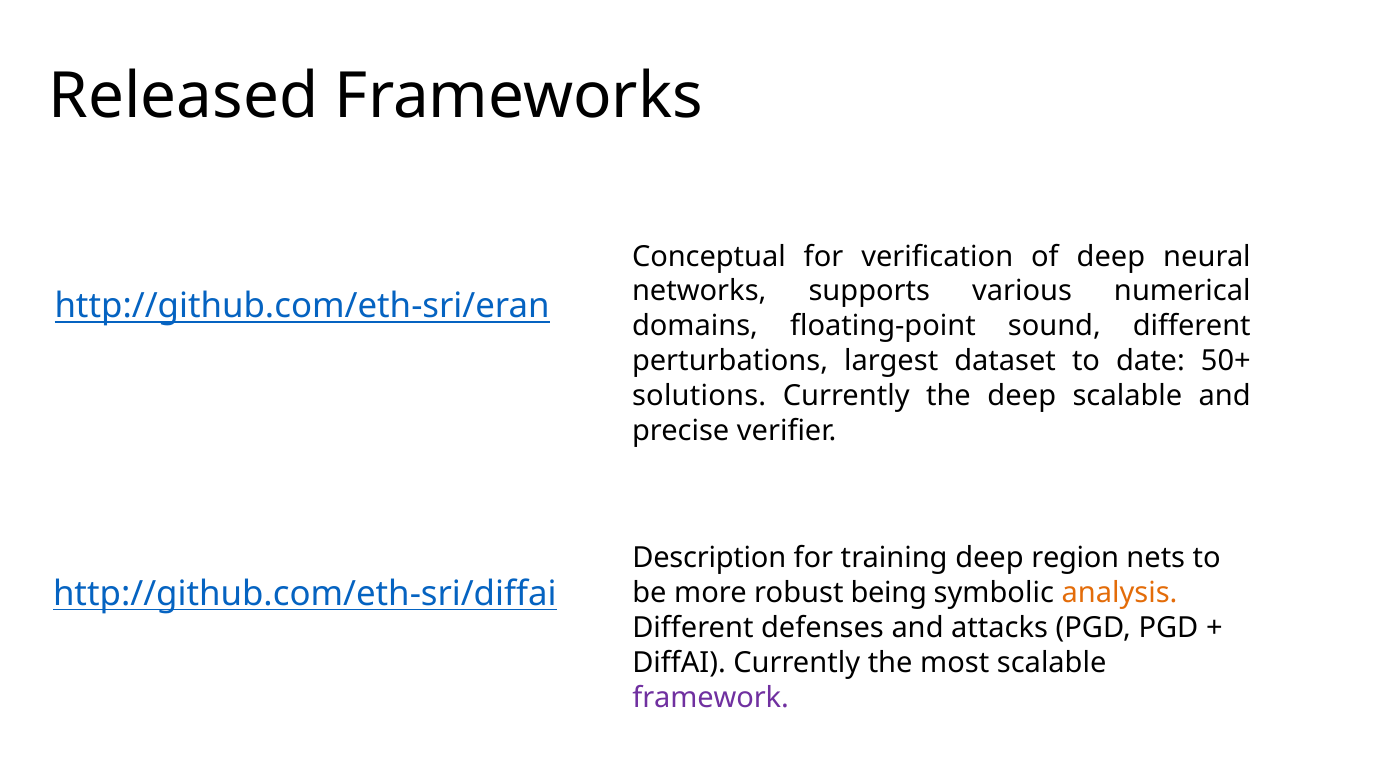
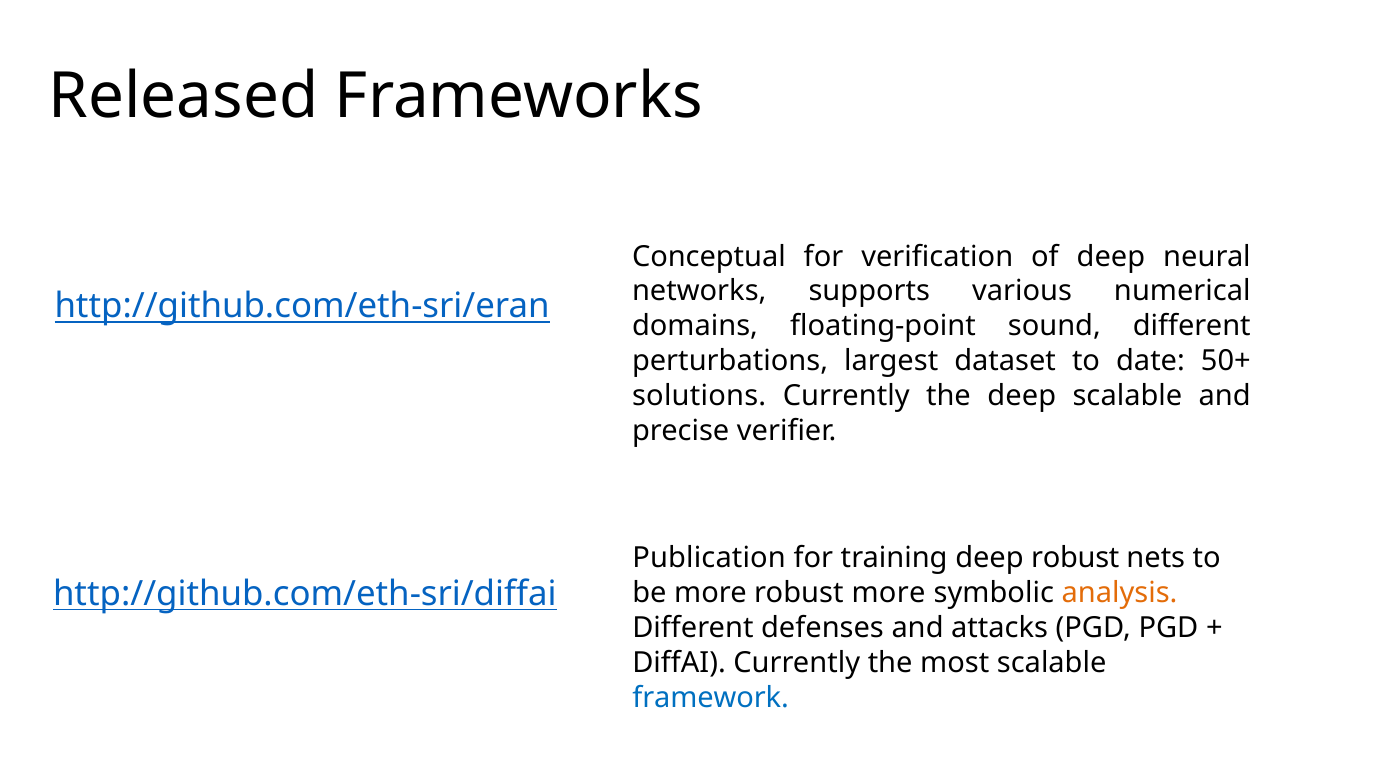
Description: Description -> Publication
deep region: region -> robust
robust being: being -> more
framework colour: purple -> blue
